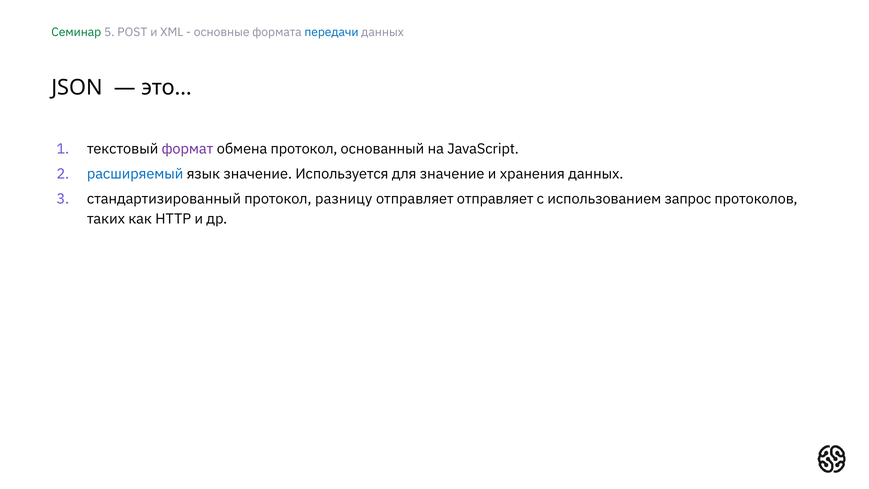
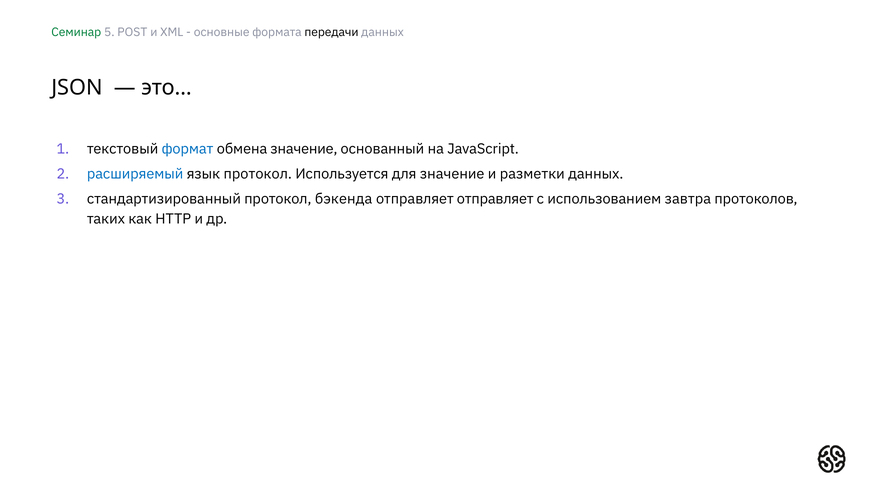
передачи colour: blue -> black
формат colour: purple -> blue
обмена протокол: протокол -> значение
язык значение: значение -> протокол
хранения: хранения -> разметки
разницу: разницу -> бэкенда
запрос: запрос -> завтра
